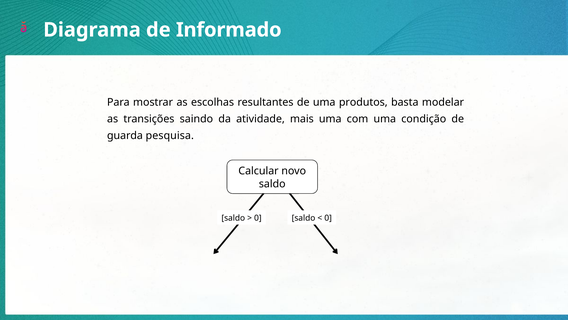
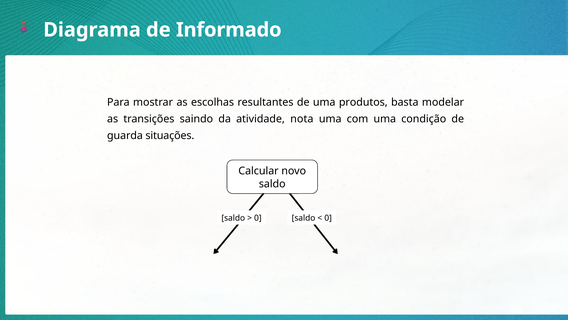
mais: mais -> nota
pesquisa: pesquisa -> situações
